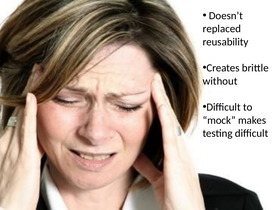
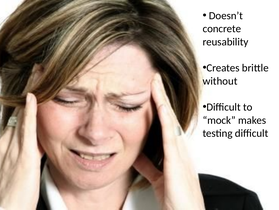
replaced: replaced -> concrete
